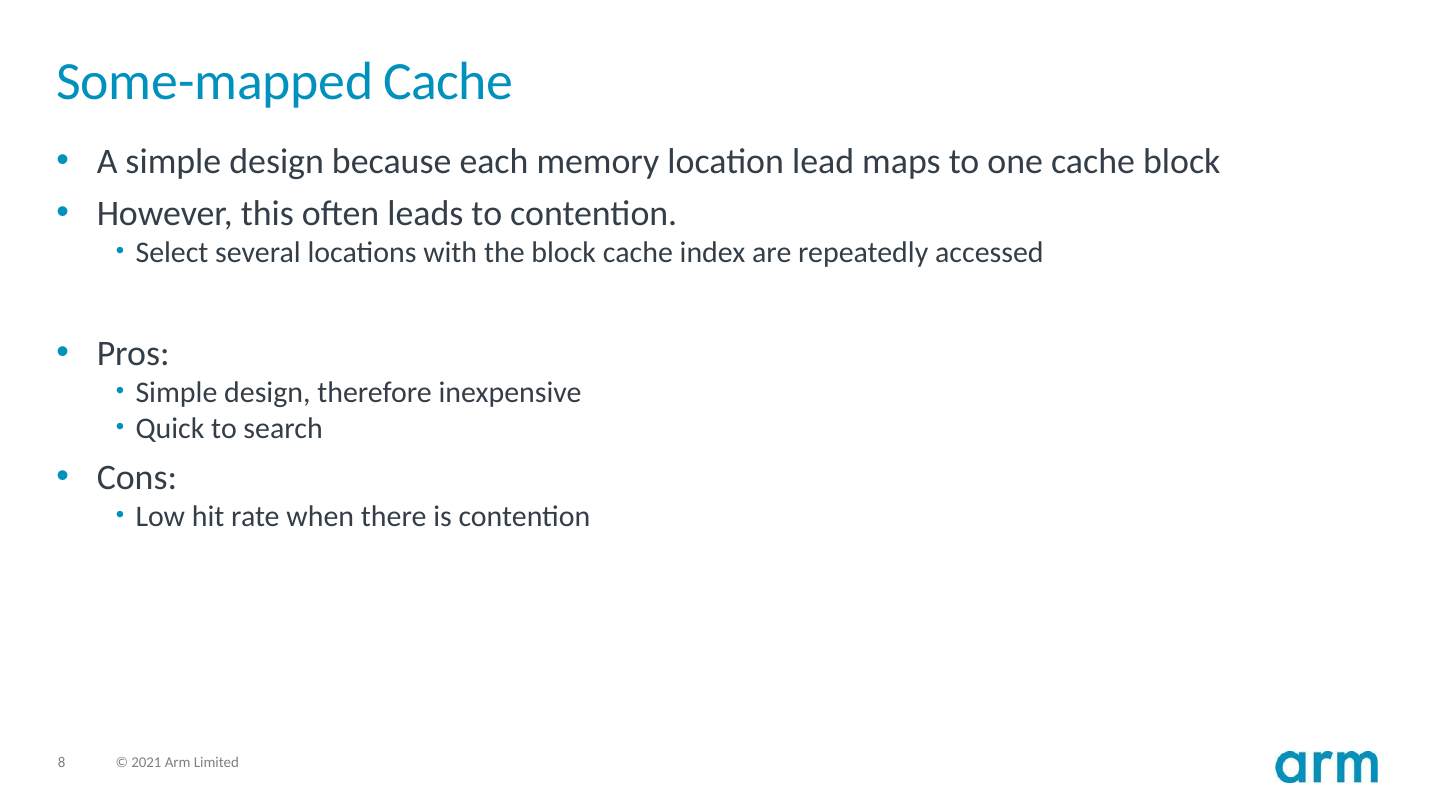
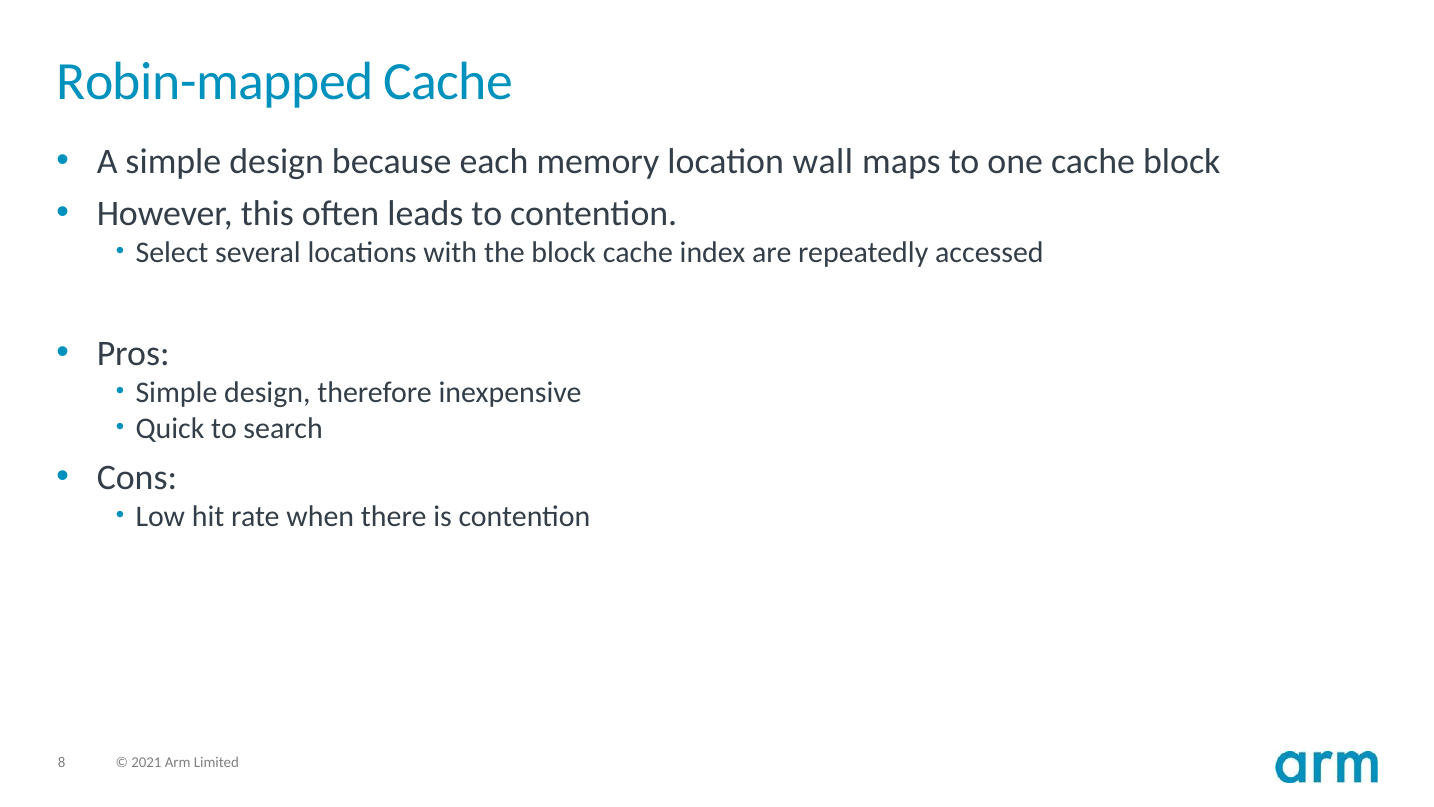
Some-mapped: Some-mapped -> Robin-mapped
lead: lead -> wall
